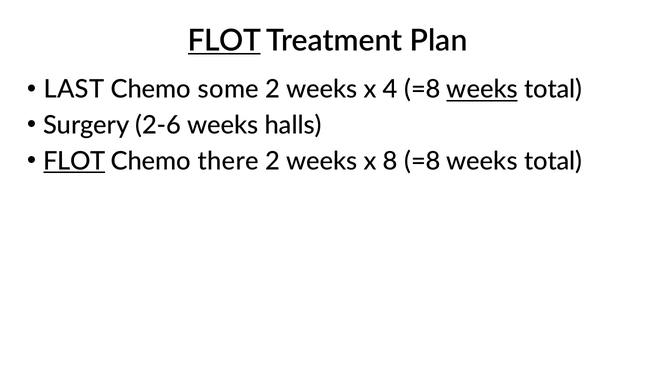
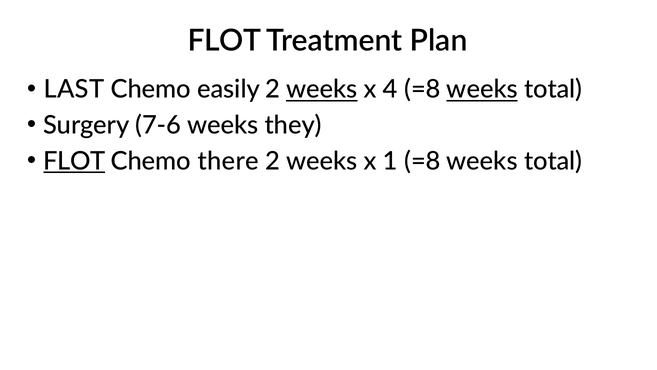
FLOT at (224, 41) underline: present -> none
some: some -> easily
weeks at (322, 89) underline: none -> present
2-6: 2-6 -> 7-6
halls: halls -> they
8: 8 -> 1
